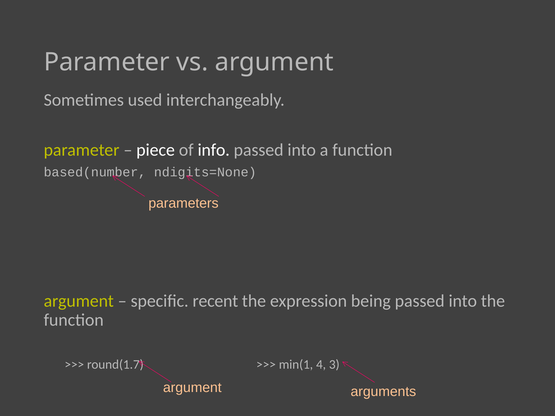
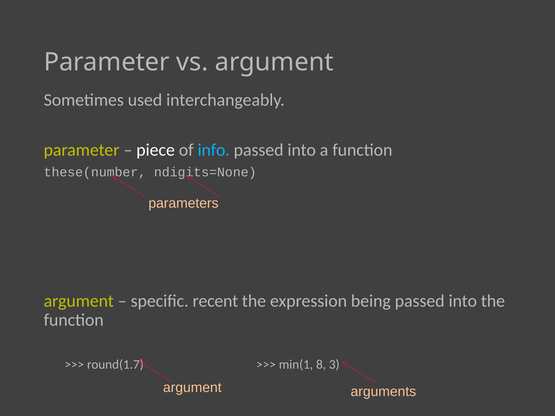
info colour: white -> light blue
based(number: based(number -> these(number
4: 4 -> 8
